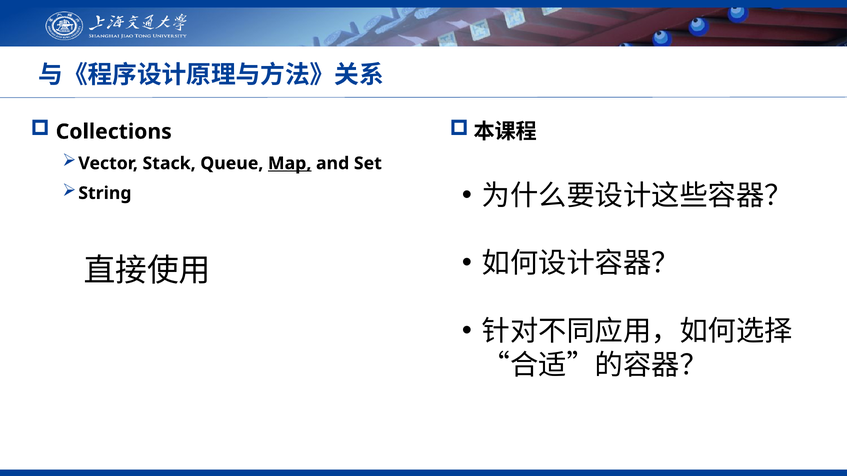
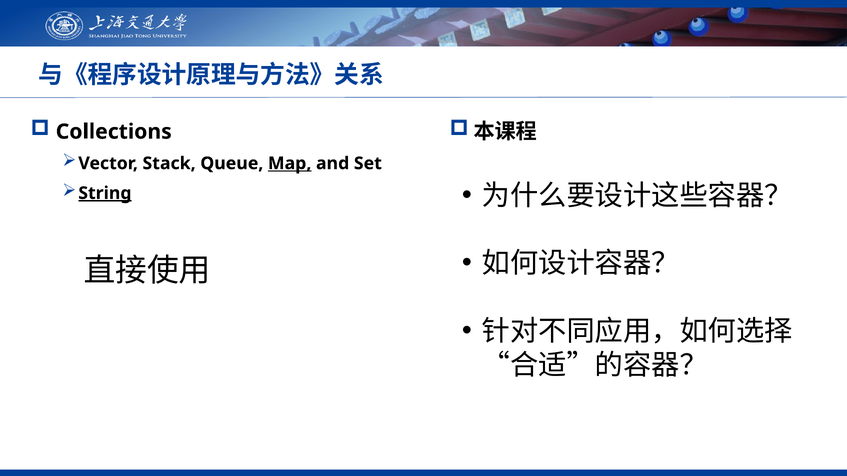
String underline: none -> present
